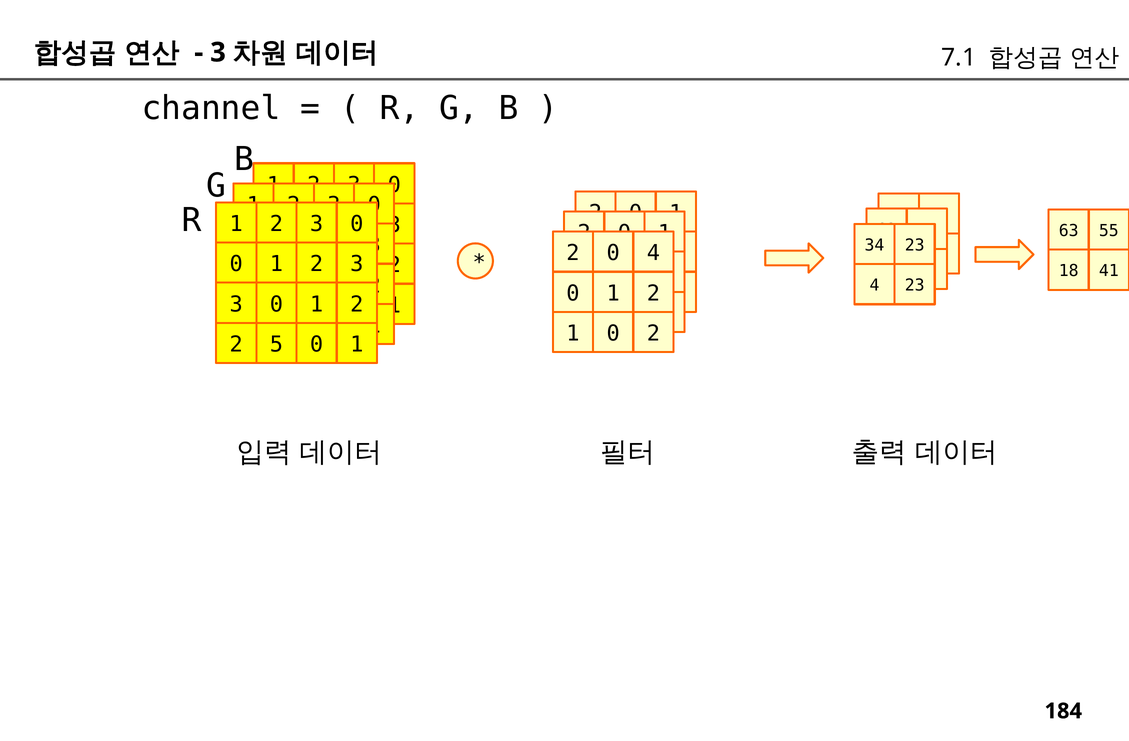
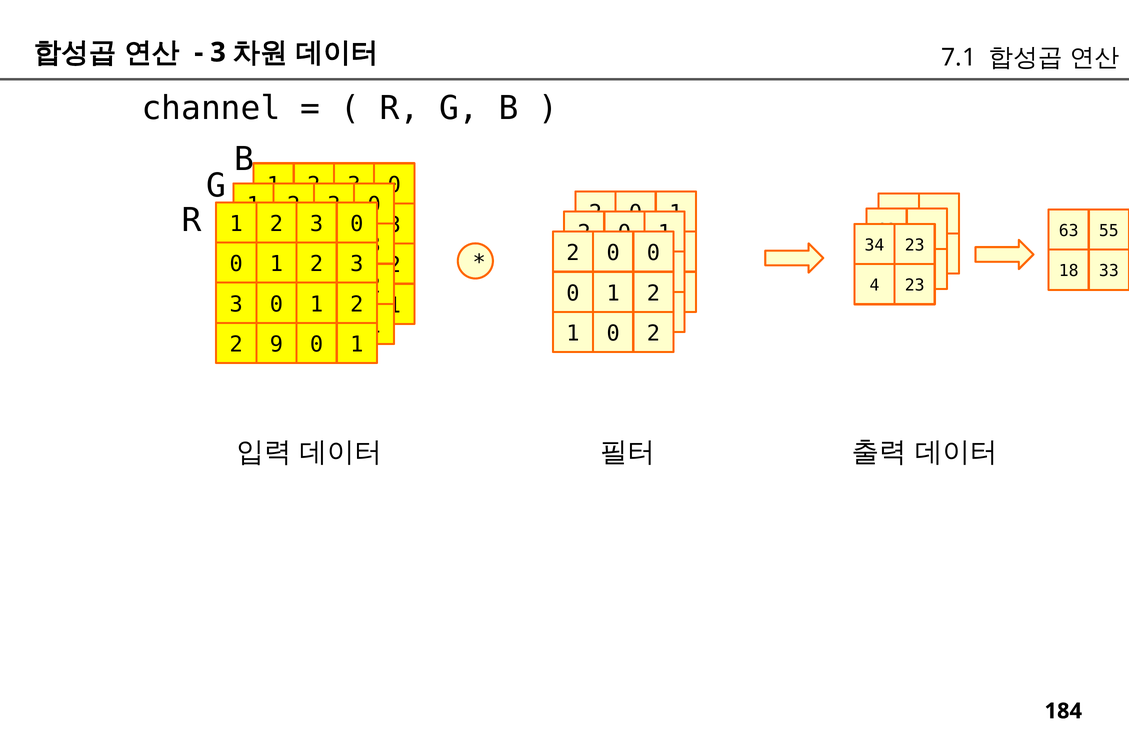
2 0 4: 4 -> 0
41: 41 -> 33
5: 5 -> 9
